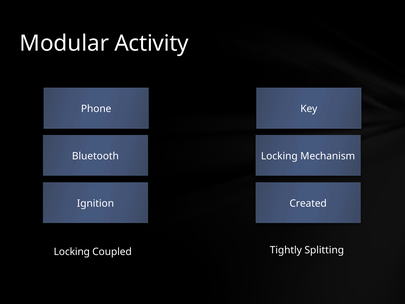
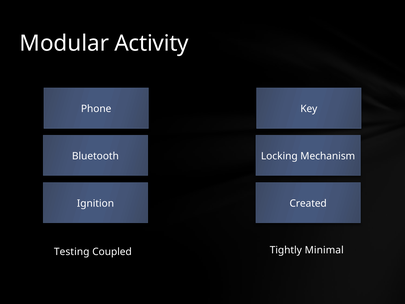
Locking at (72, 252): Locking -> Testing
Splitting: Splitting -> Minimal
